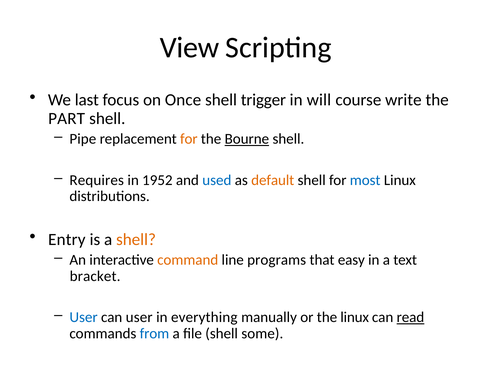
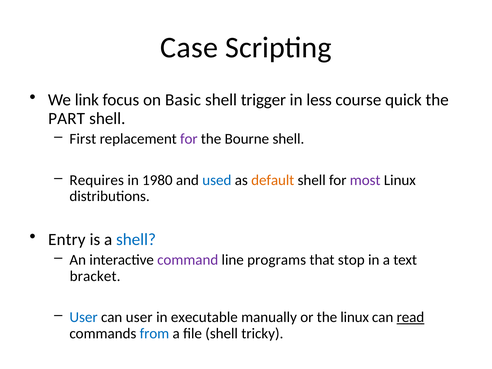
View: View -> Case
last: last -> link
Once: Once -> Basic
will: will -> less
write: write -> quick
Pipe: Pipe -> First
for at (189, 139) colour: orange -> purple
Bourne underline: present -> none
1952: 1952 -> 1980
most colour: blue -> purple
shell at (136, 239) colour: orange -> blue
command colour: orange -> purple
easy: easy -> stop
everything: everything -> executable
some: some -> tricky
